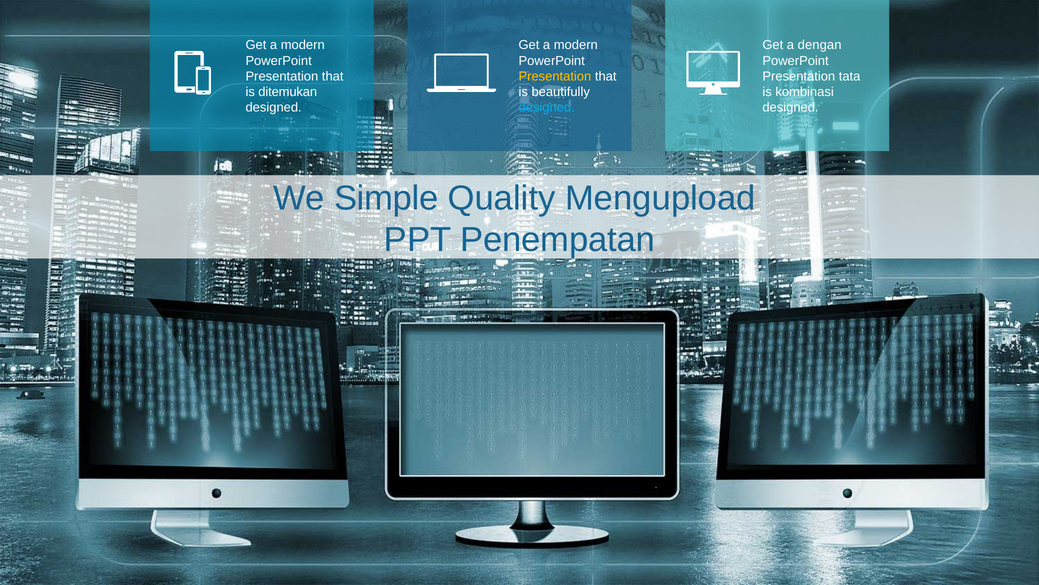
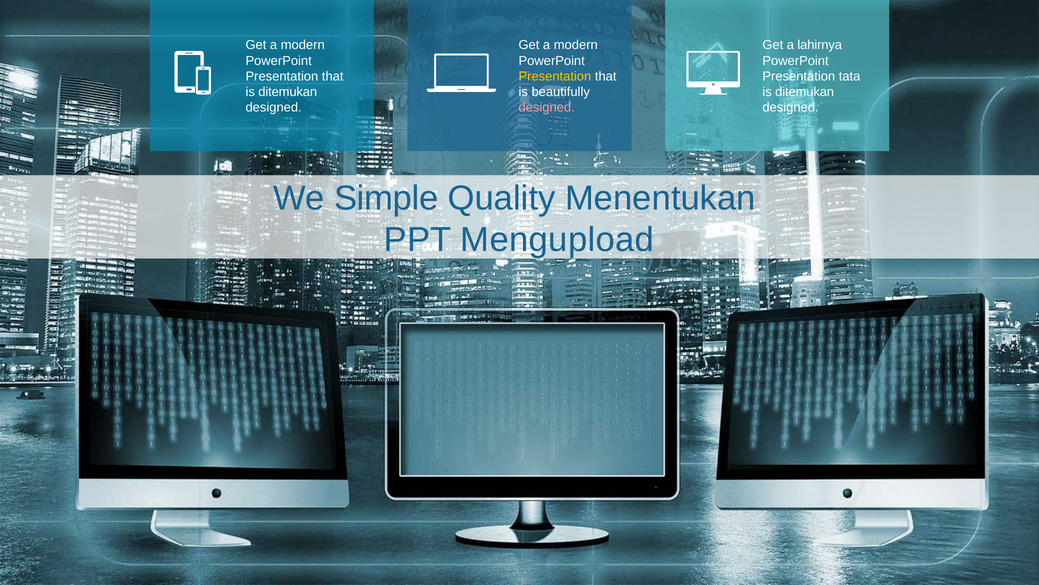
dengan: dengan -> lahirnya
kombinasi at (805, 92): kombinasi -> ditemukan
designed at (547, 107) colour: light blue -> pink
Mengupload: Mengupload -> Menentukan
Penempatan: Penempatan -> Mengupload
